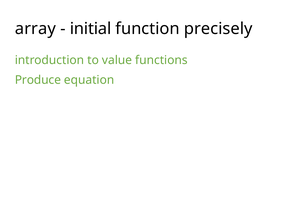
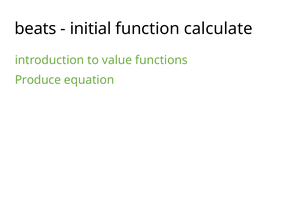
array: array -> beats
precisely: precisely -> calculate
